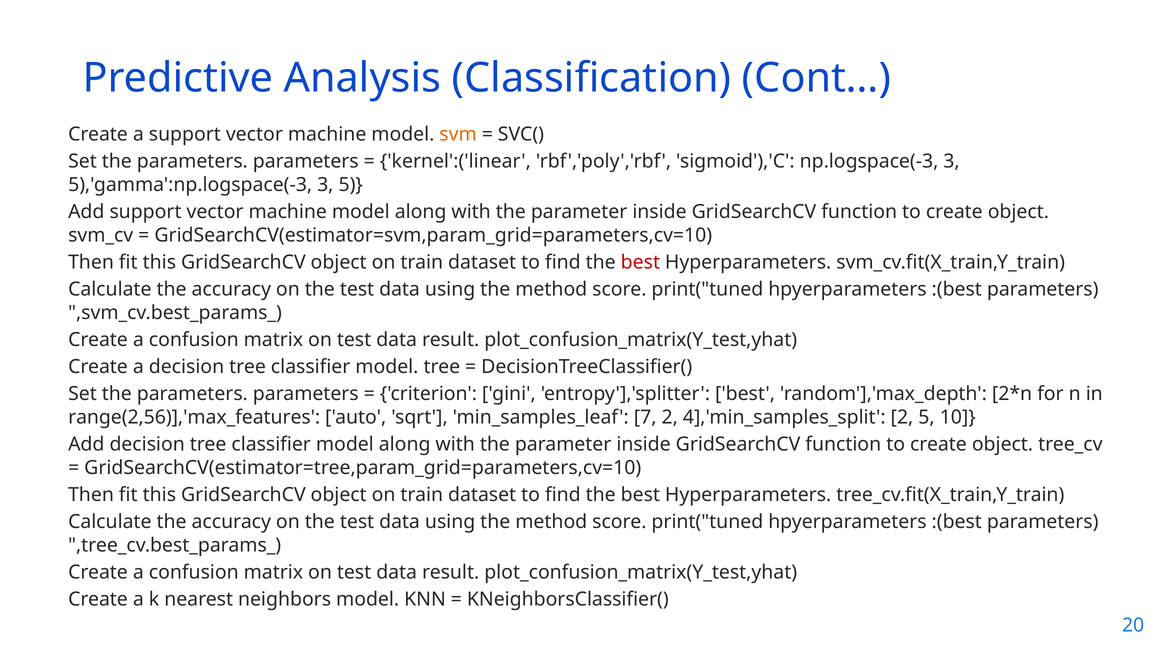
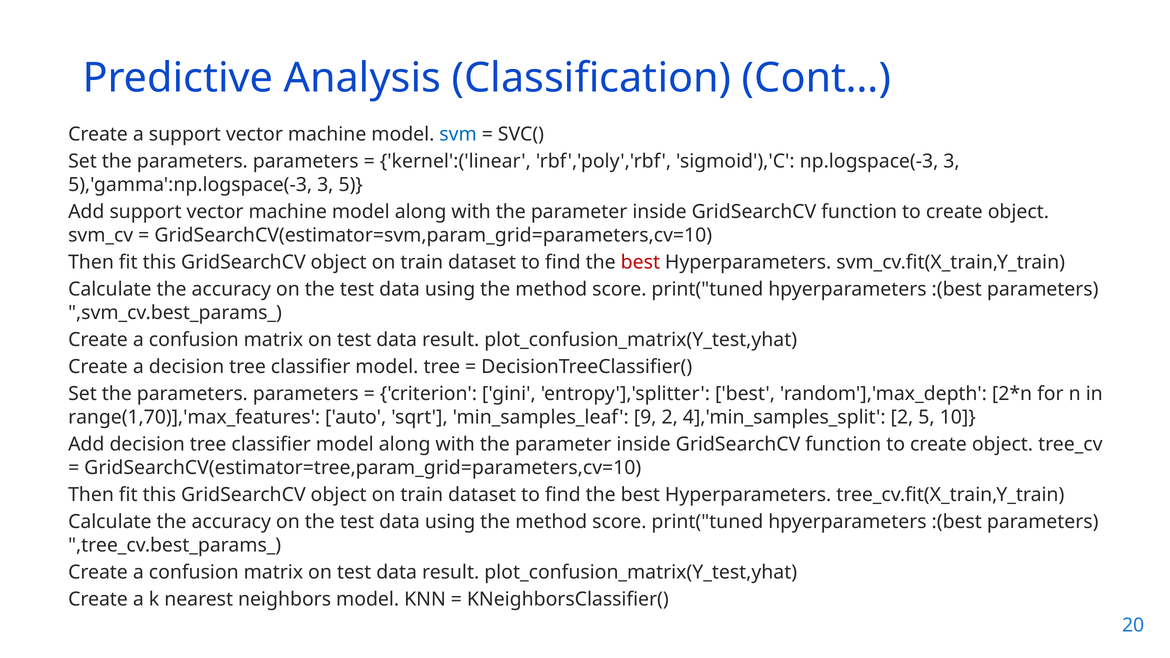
svm colour: orange -> blue
range(2,56)],'max_features: range(2,56)],'max_features -> range(1,70)],'max_features
7: 7 -> 9
